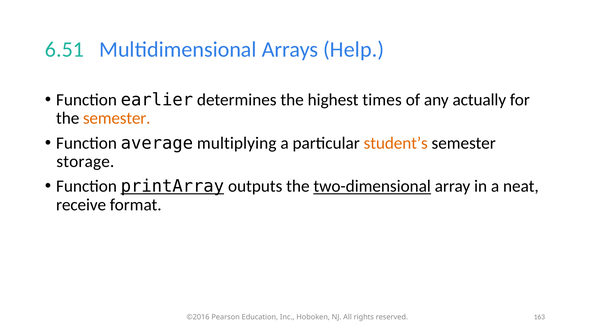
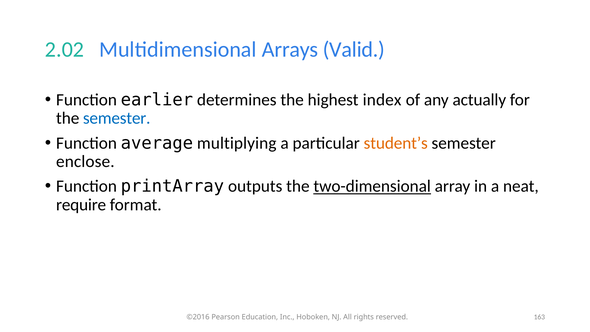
6.51: 6.51 -> 2.02
Help: Help -> Valid
times: times -> index
semester at (117, 118) colour: orange -> blue
storage: storage -> enclose
printArray underline: present -> none
receive: receive -> require
